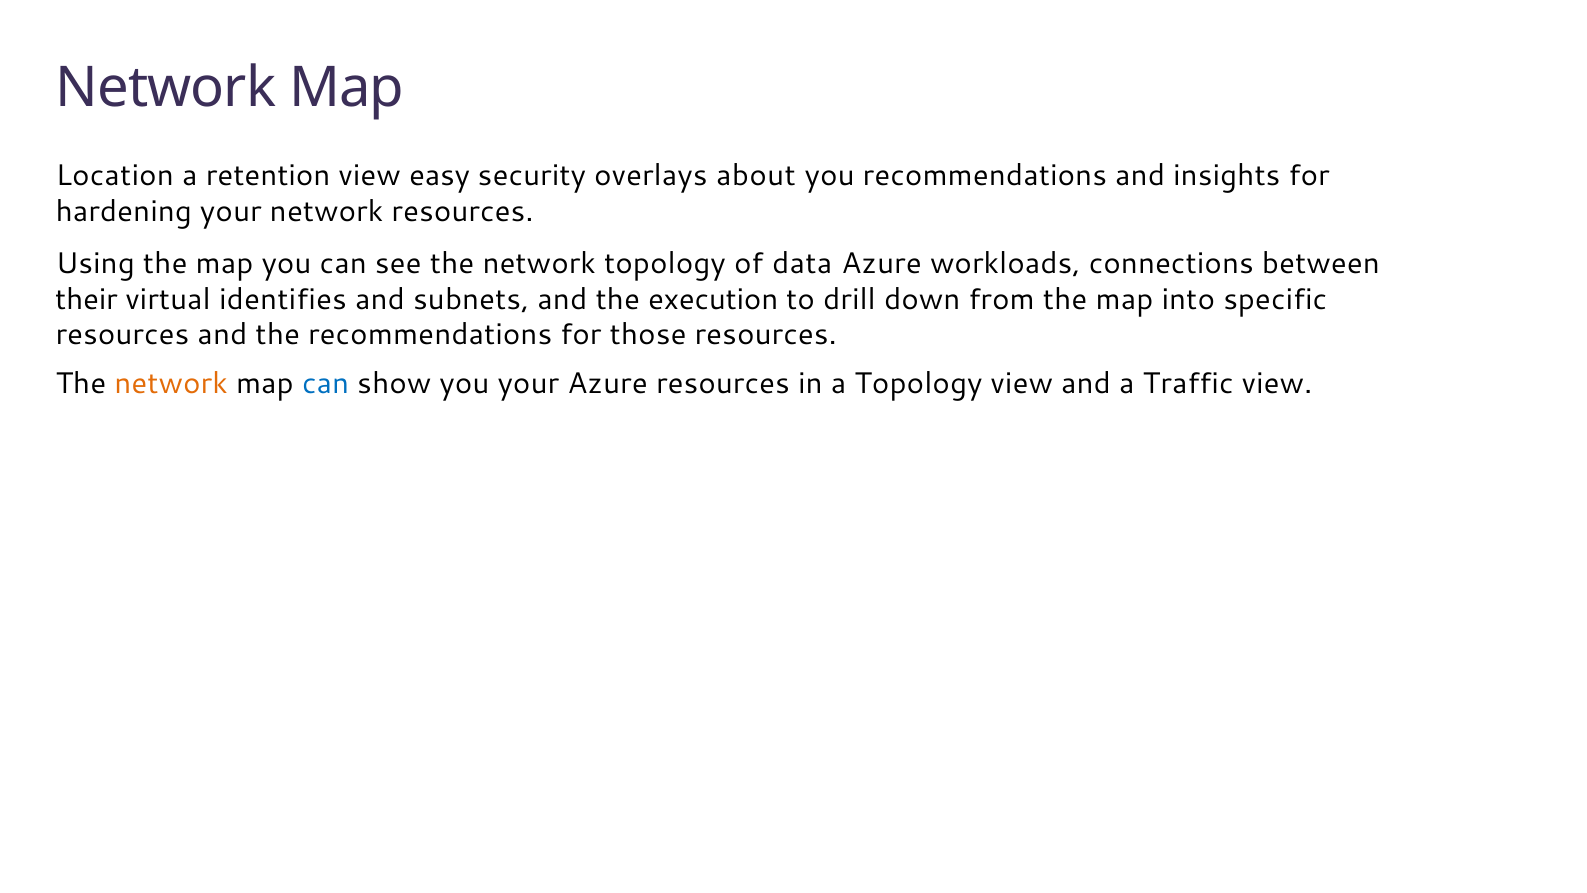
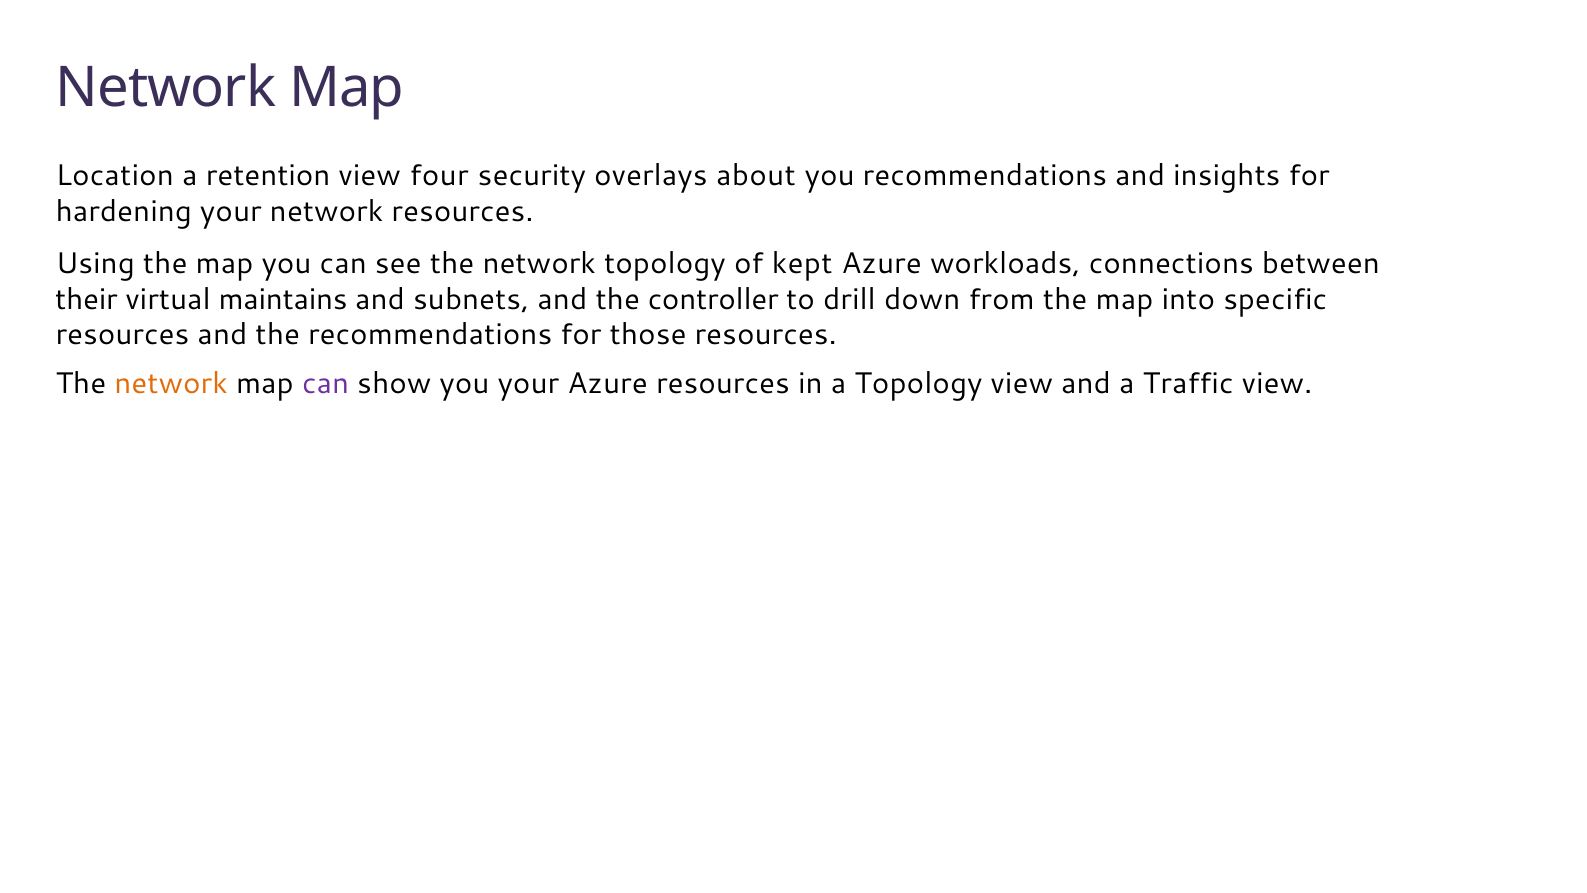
easy: easy -> four
data: data -> kept
identifies: identifies -> maintains
execution: execution -> controller
can at (326, 383) colour: blue -> purple
